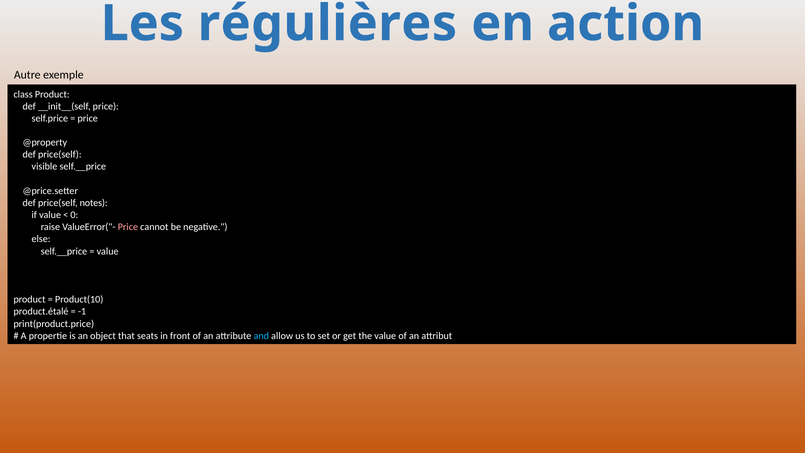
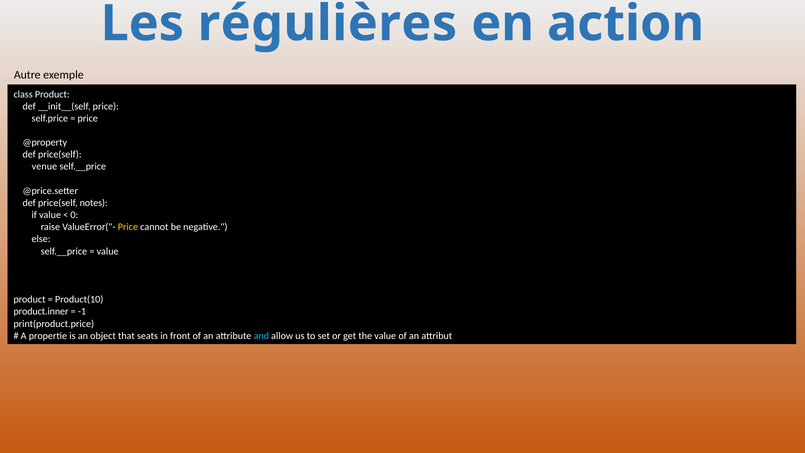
visible: visible -> venue
Price at (128, 227) colour: pink -> yellow
product.étalé: product.étalé -> product.inner
